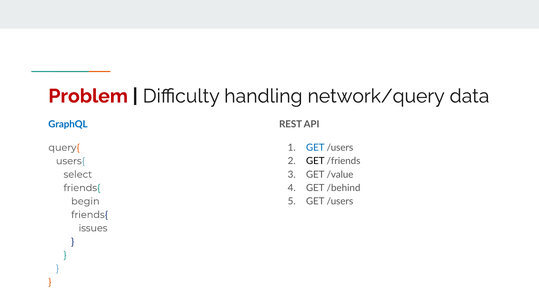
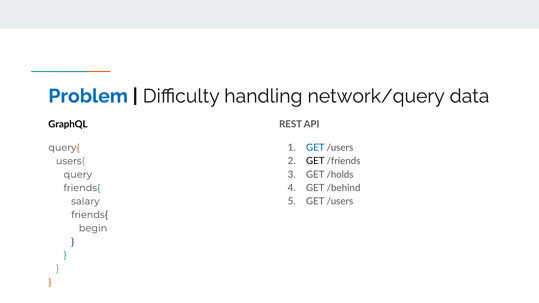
Problem colour: red -> blue
GraphQL colour: blue -> black
/value: /value -> /holds
select: select -> query
begin: begin -> salary
issues: issues -> begin
